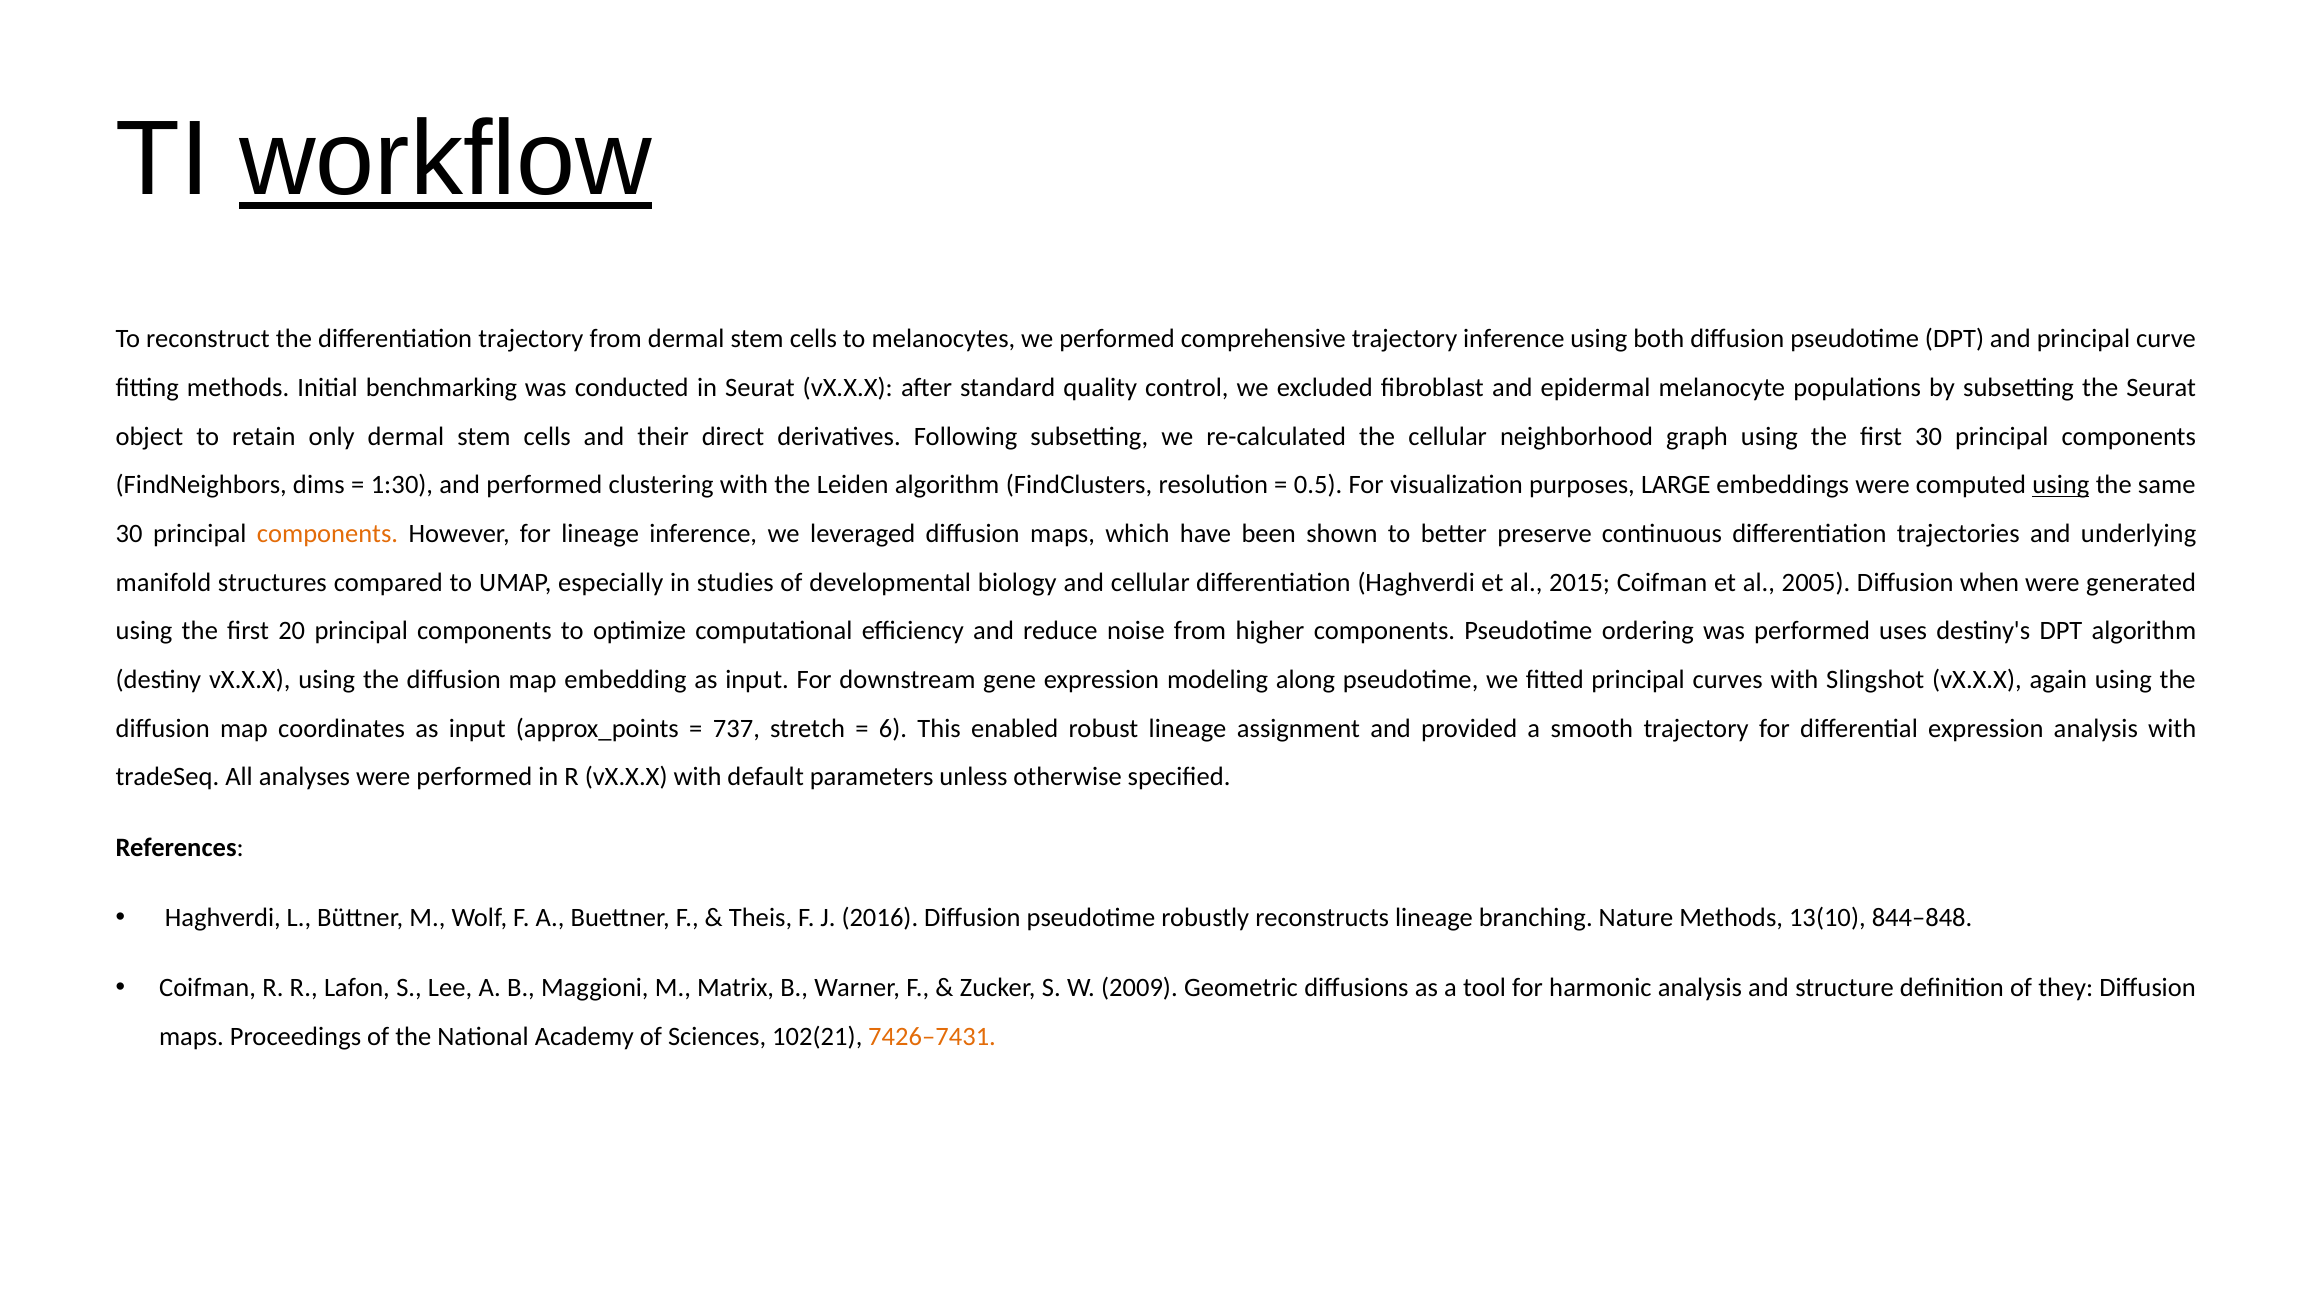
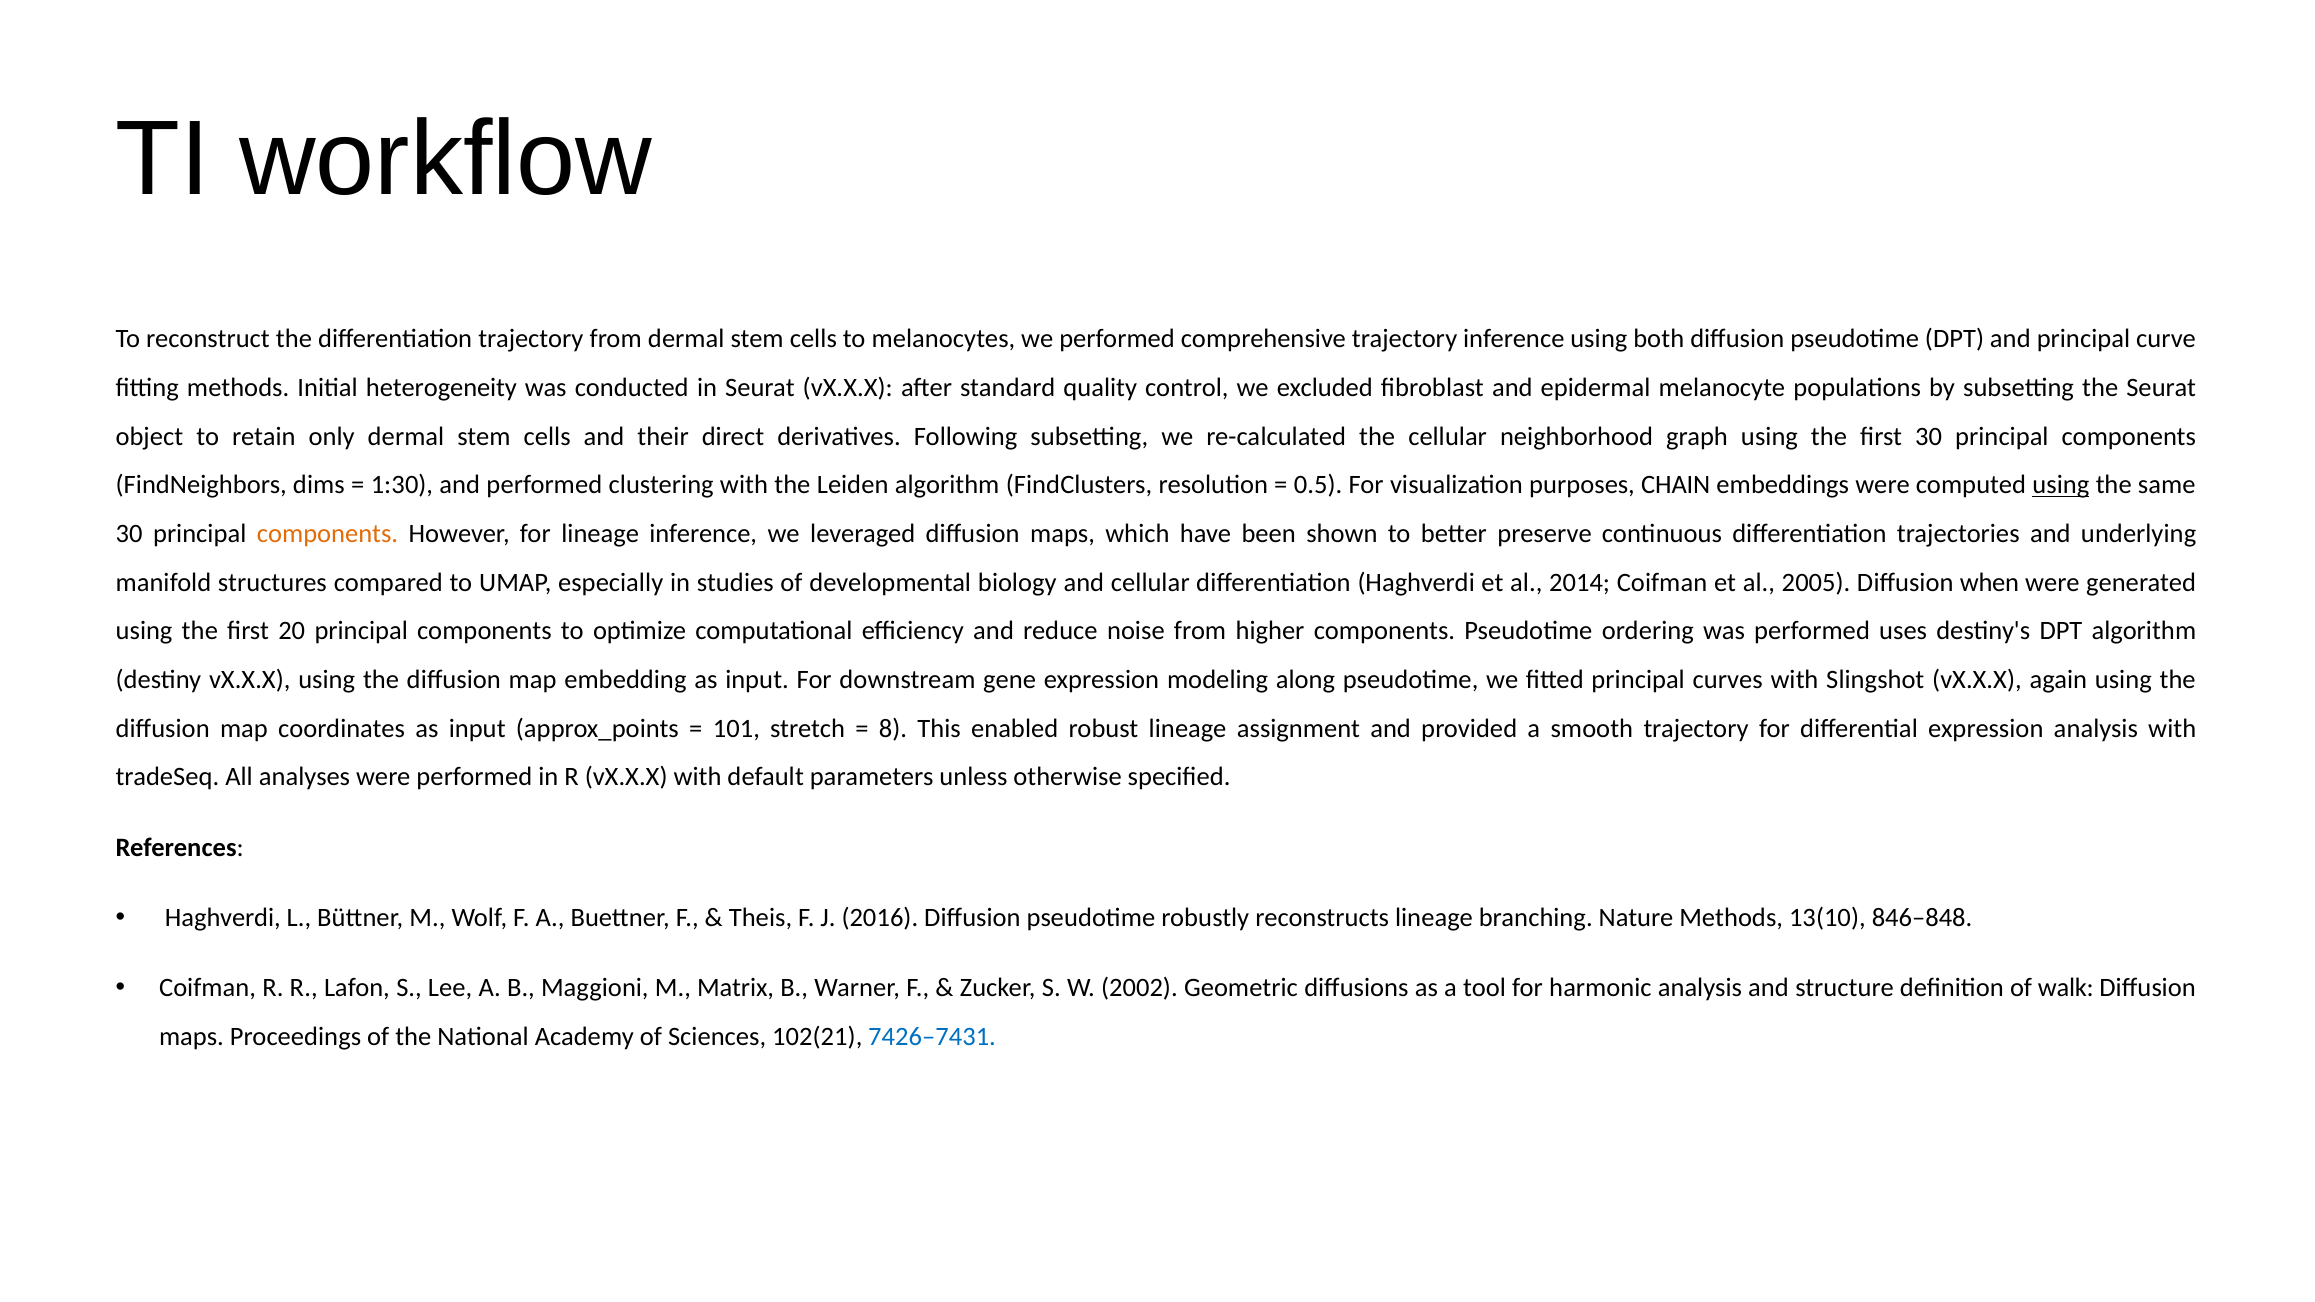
workflow underline: present -> none
benchmarking: benchmarking -> heterogeneity
LARGE: LARGE -> CHAIN
2015: 2015 -> 2014
737: 737 -> 101
6: 6 -> 8
844–848: 844–848 -> 846–848
2009: 2009 -> 2002
they: they -> walk
7426–7431 colour: orange -> blue
